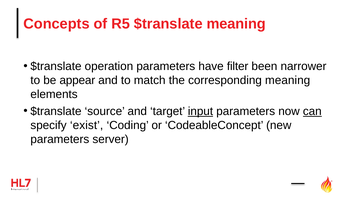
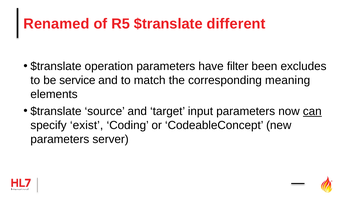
Concepts: Concepts -> Renamed
$translate meaning: meaning -> different
narrower: narrower -> excludes
appear: appear -> service
input underline: present -> none
